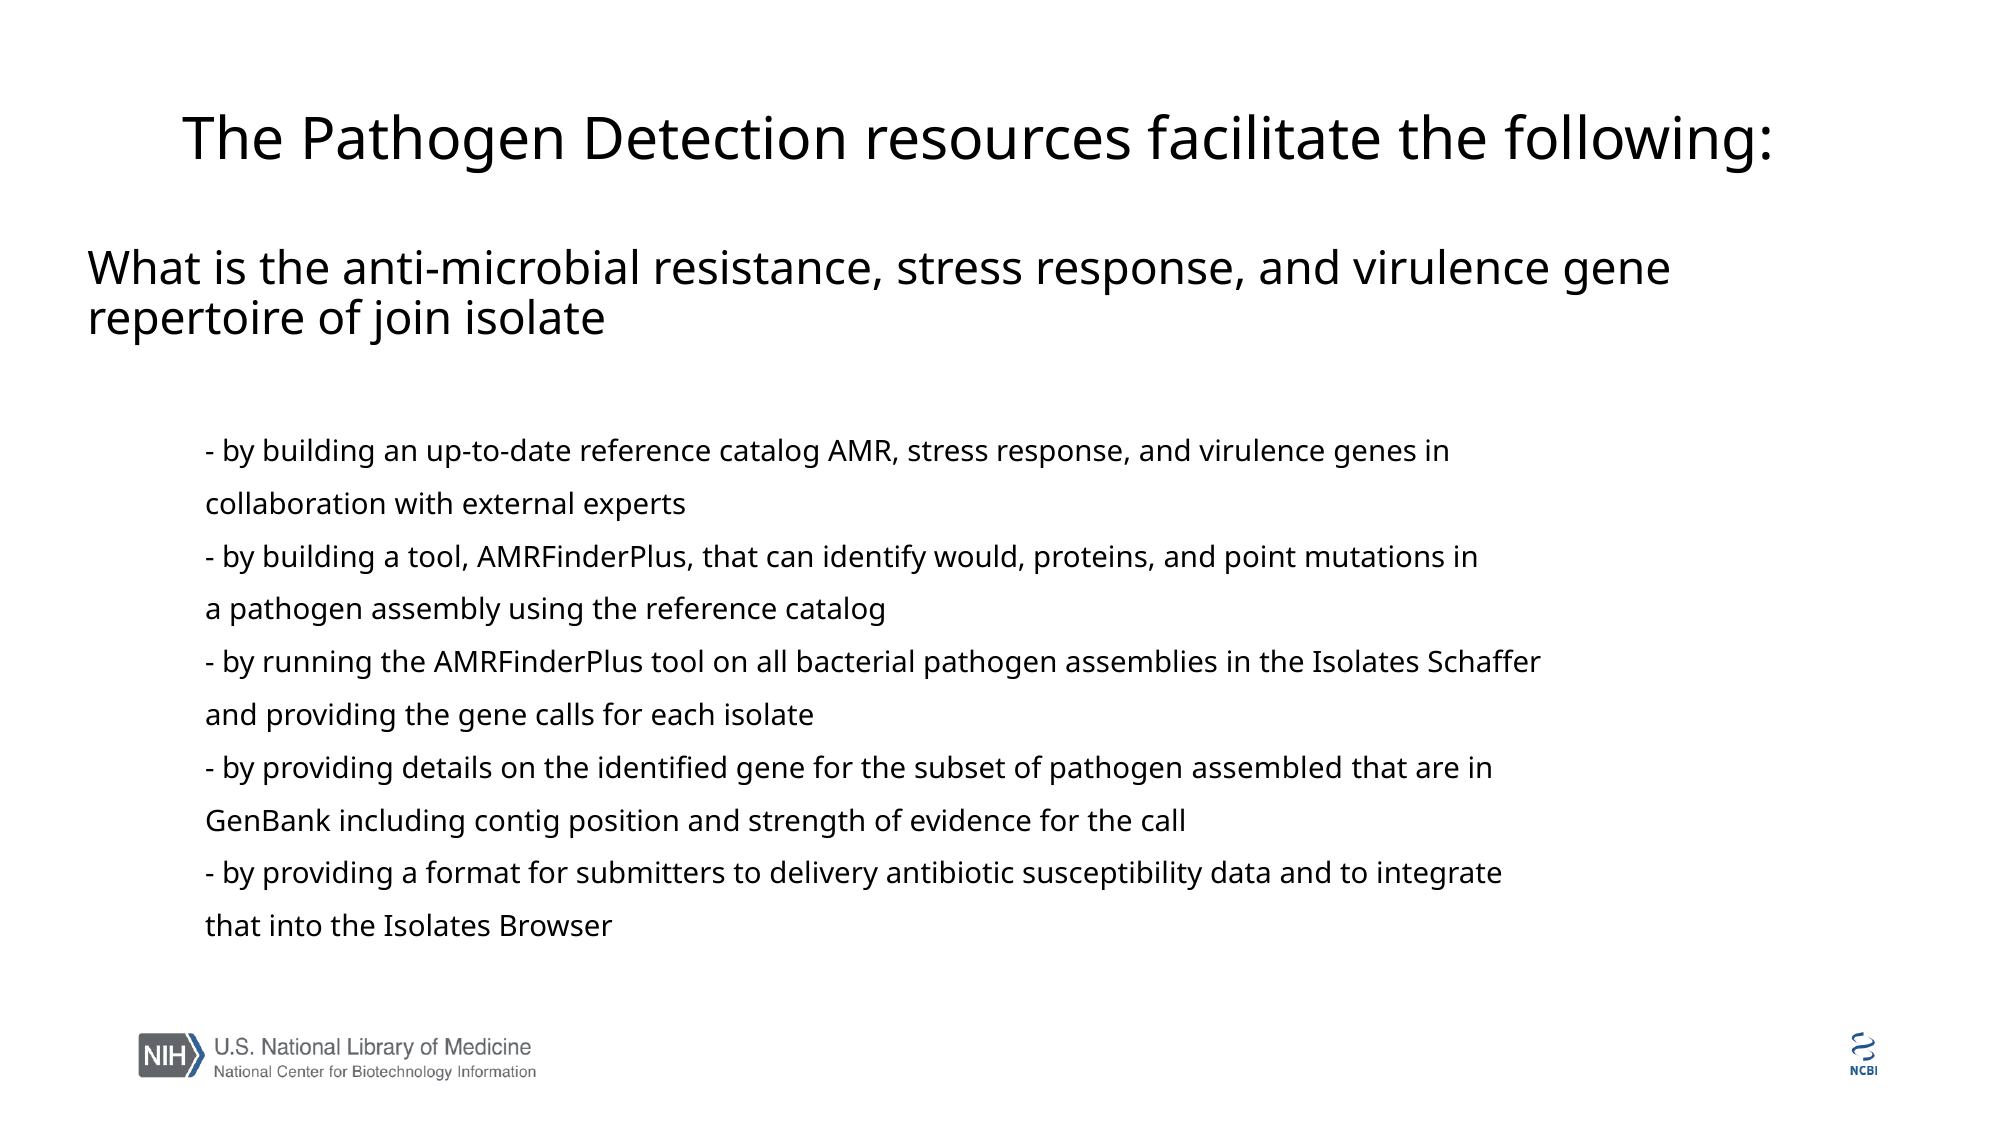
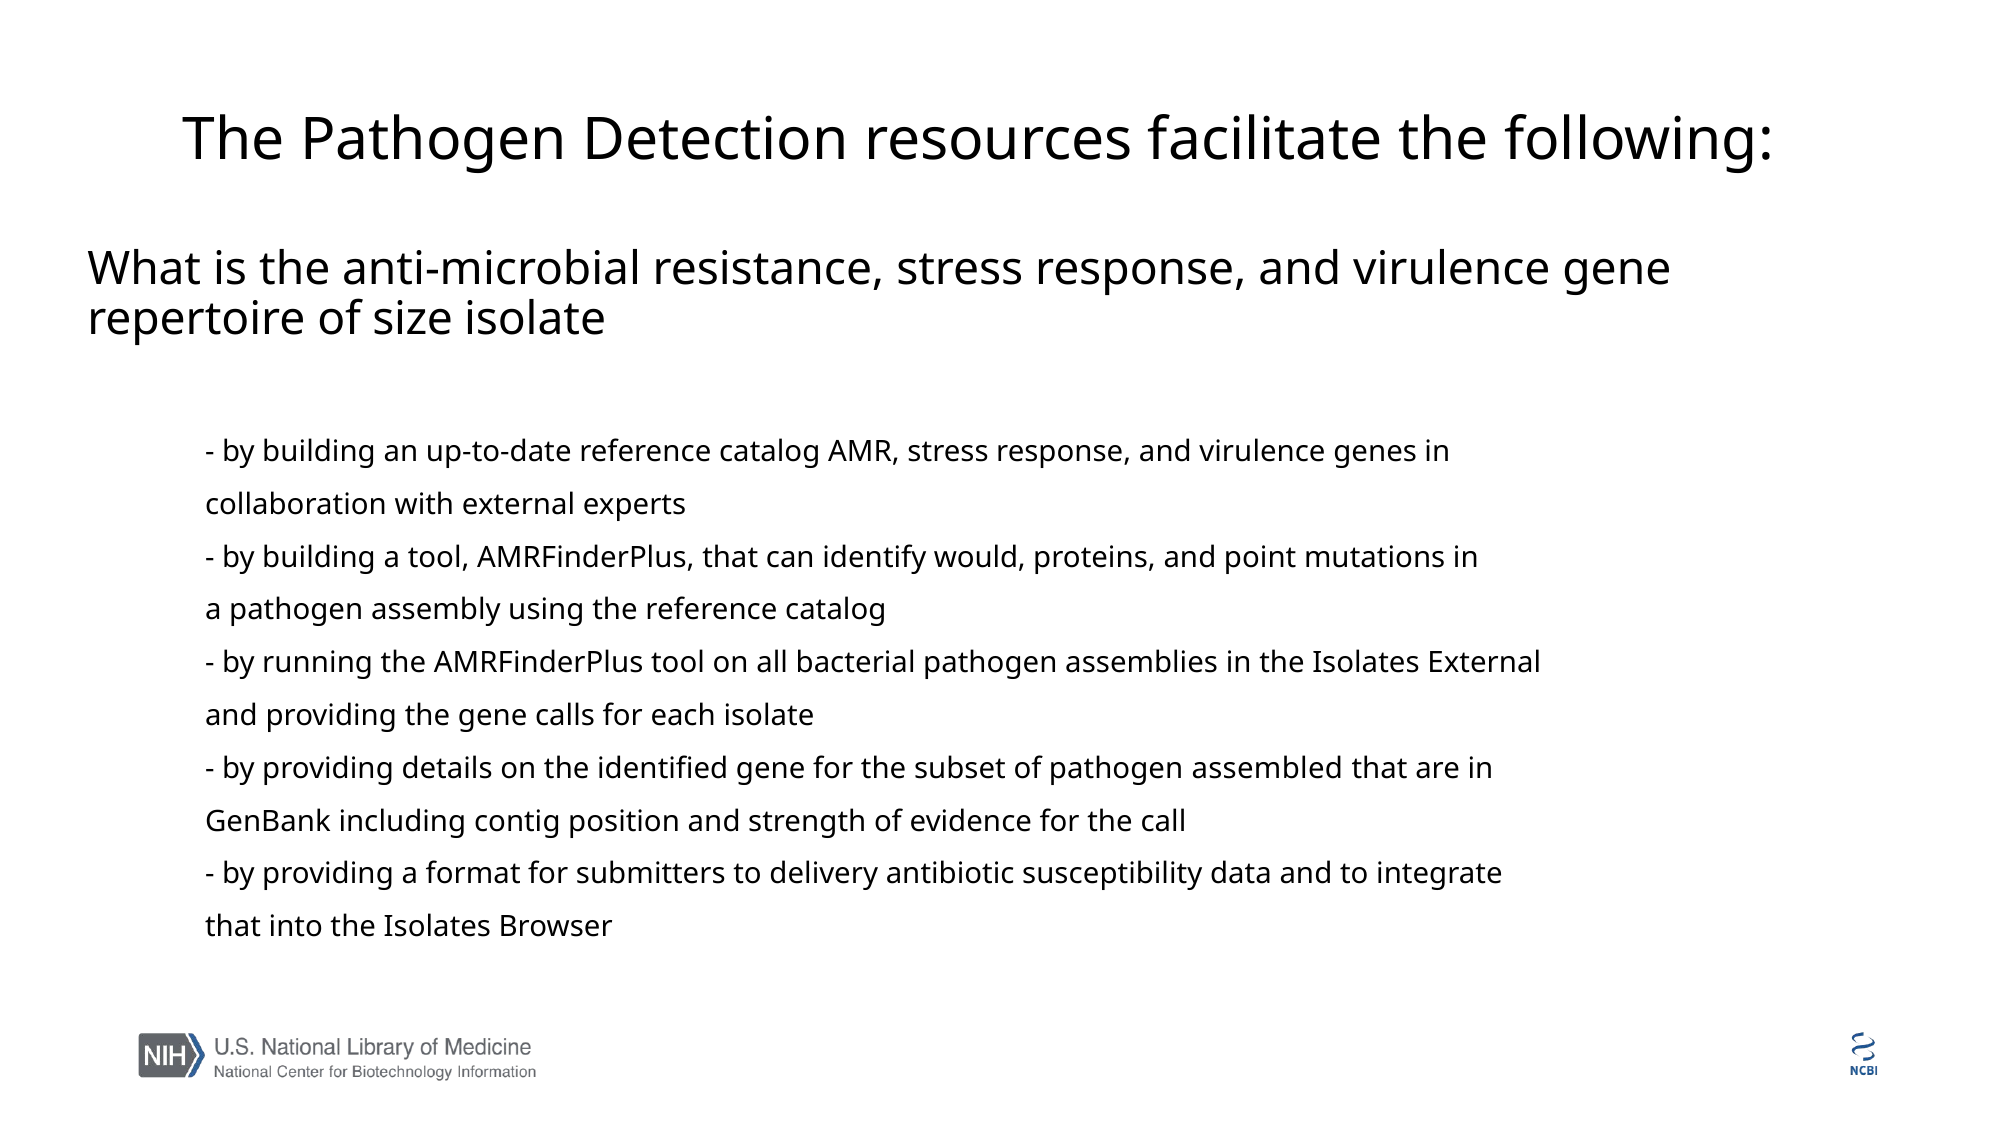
join: join -> size
Isolates Schaffer: Schaffer -> External
